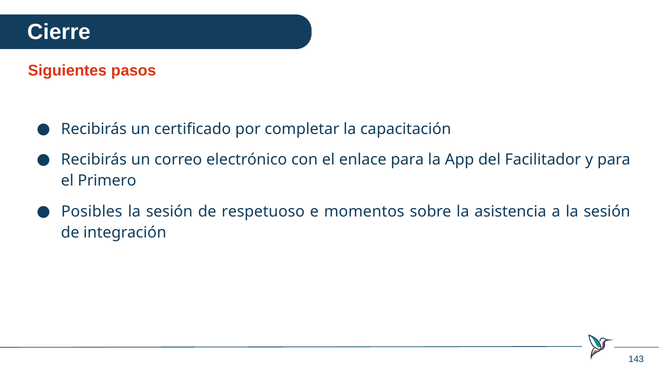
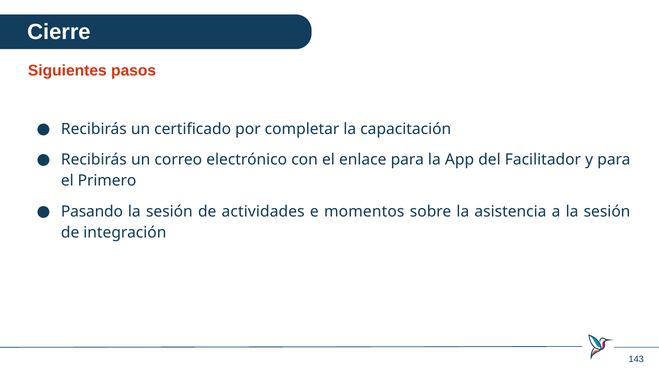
Posibles: Posibles -> Pasando
respetuoso: respetuoso -> actividades
